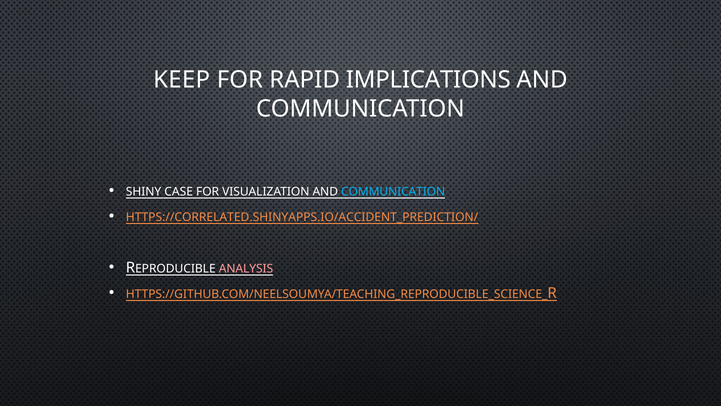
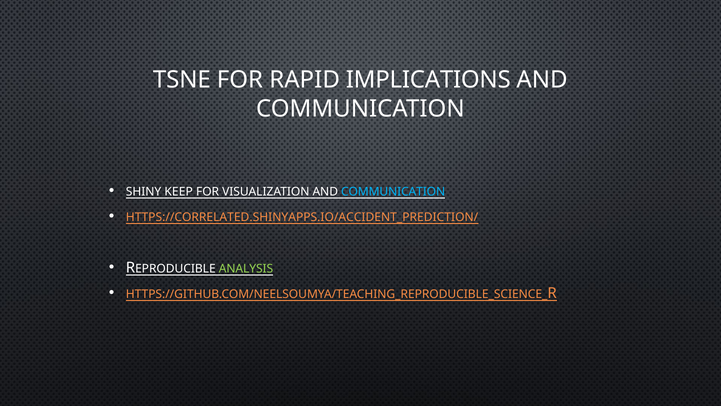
KEEP: KEEP -> TSNE
CASE: CASE -> KEEP
ANALYSIS colour: pink -> light green
